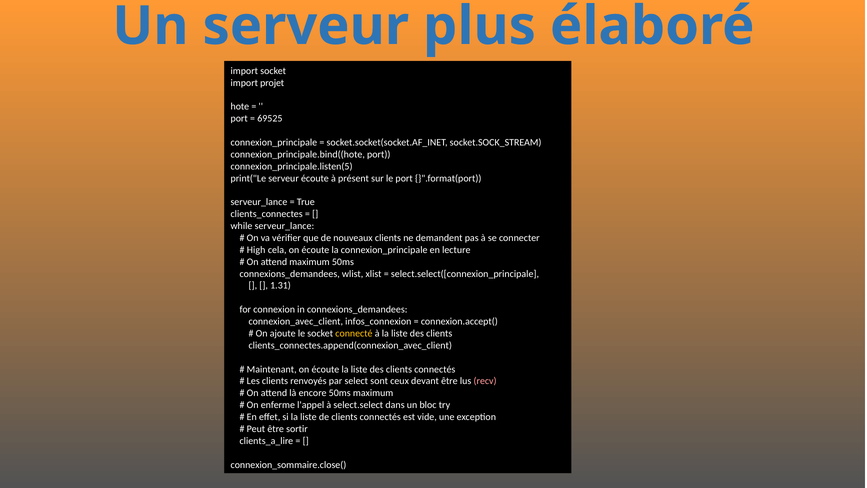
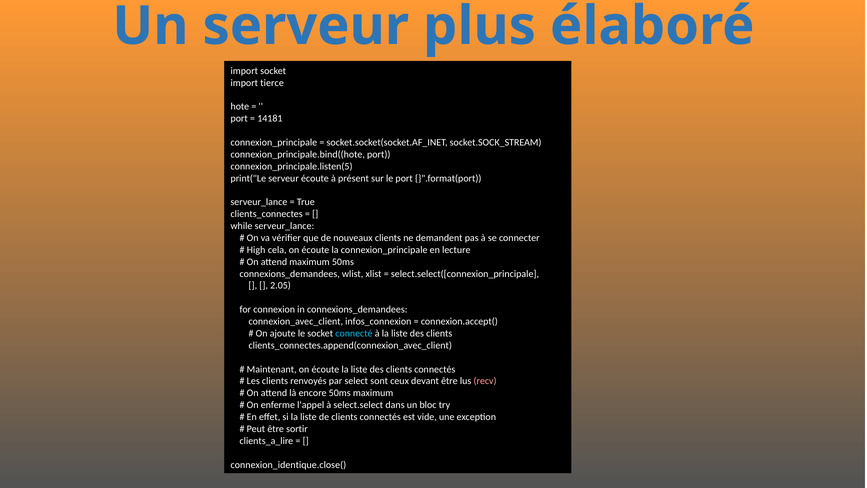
projet: projet -> tierce
69525: 69525 -> 14181
1.31: 1.31 -> 2.05
connecté colour: yellow -> light blue
connexion_sommaire.close(: connexion_sommaire.close( -> connexion_identique.close(
